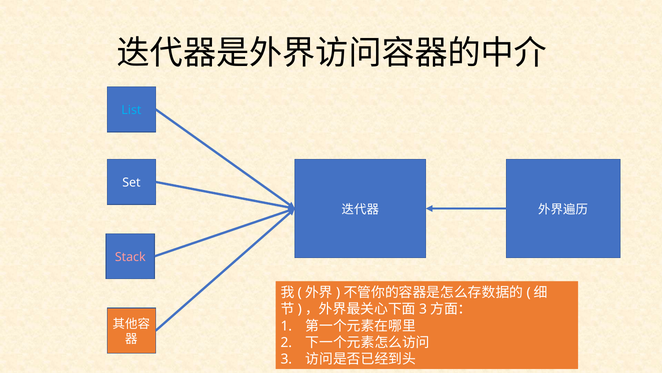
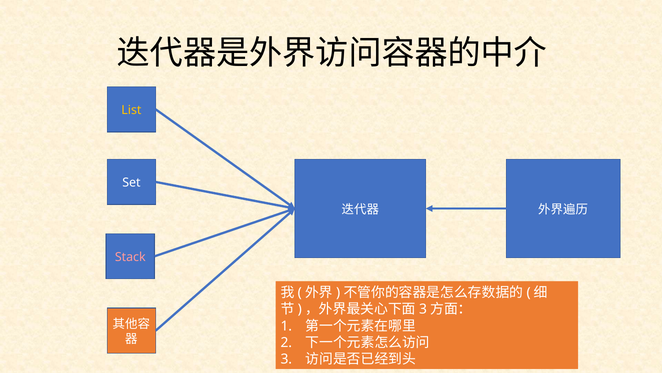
List colour: light blue -> yellow
